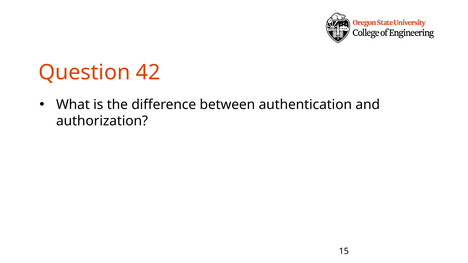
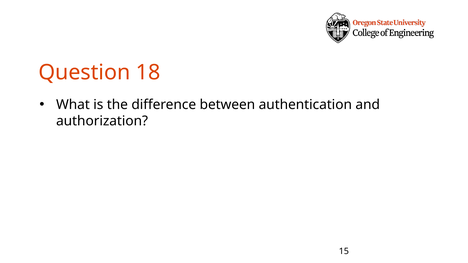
42: 42 -> 18
